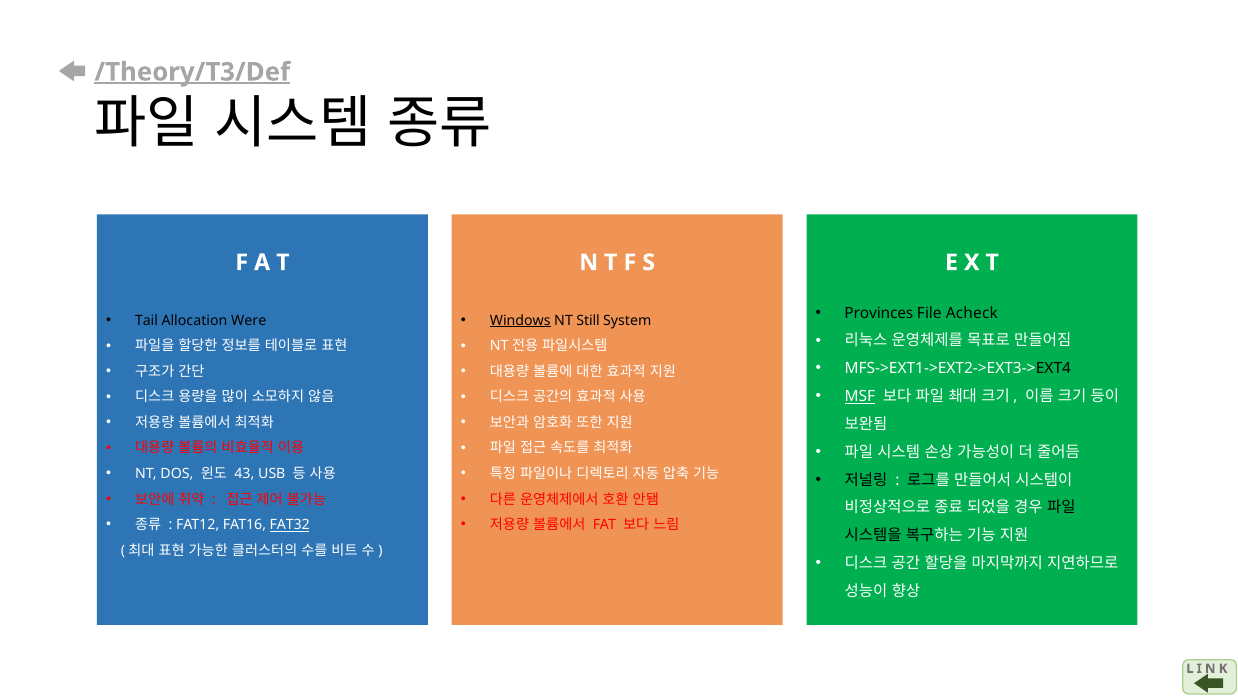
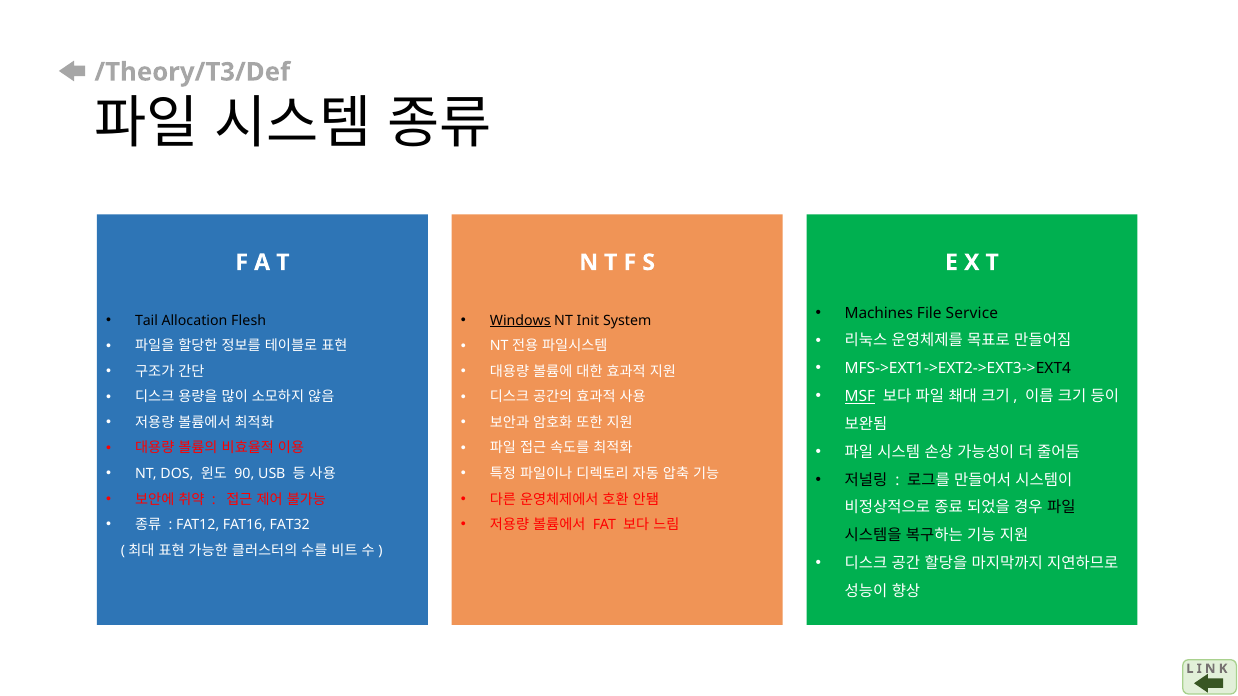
/Theory/T3/Def underline: present -> none
Provinces: Provinces -> Machines
Acheck: Acheck -> Service
Were: Were -> Flesh
Still: Still -> Init
43: 43 -> 90
FAT32 underline: present -> none
